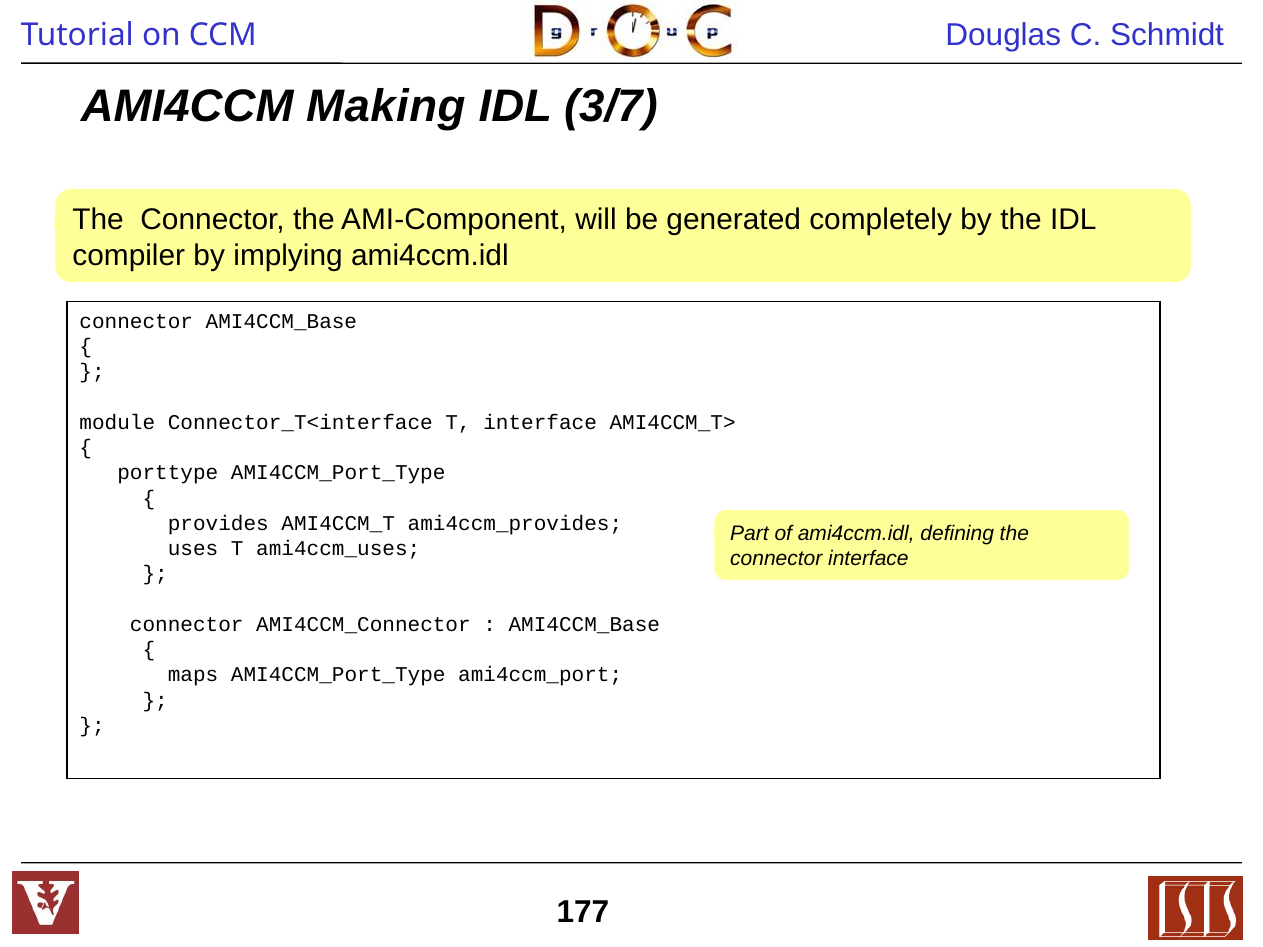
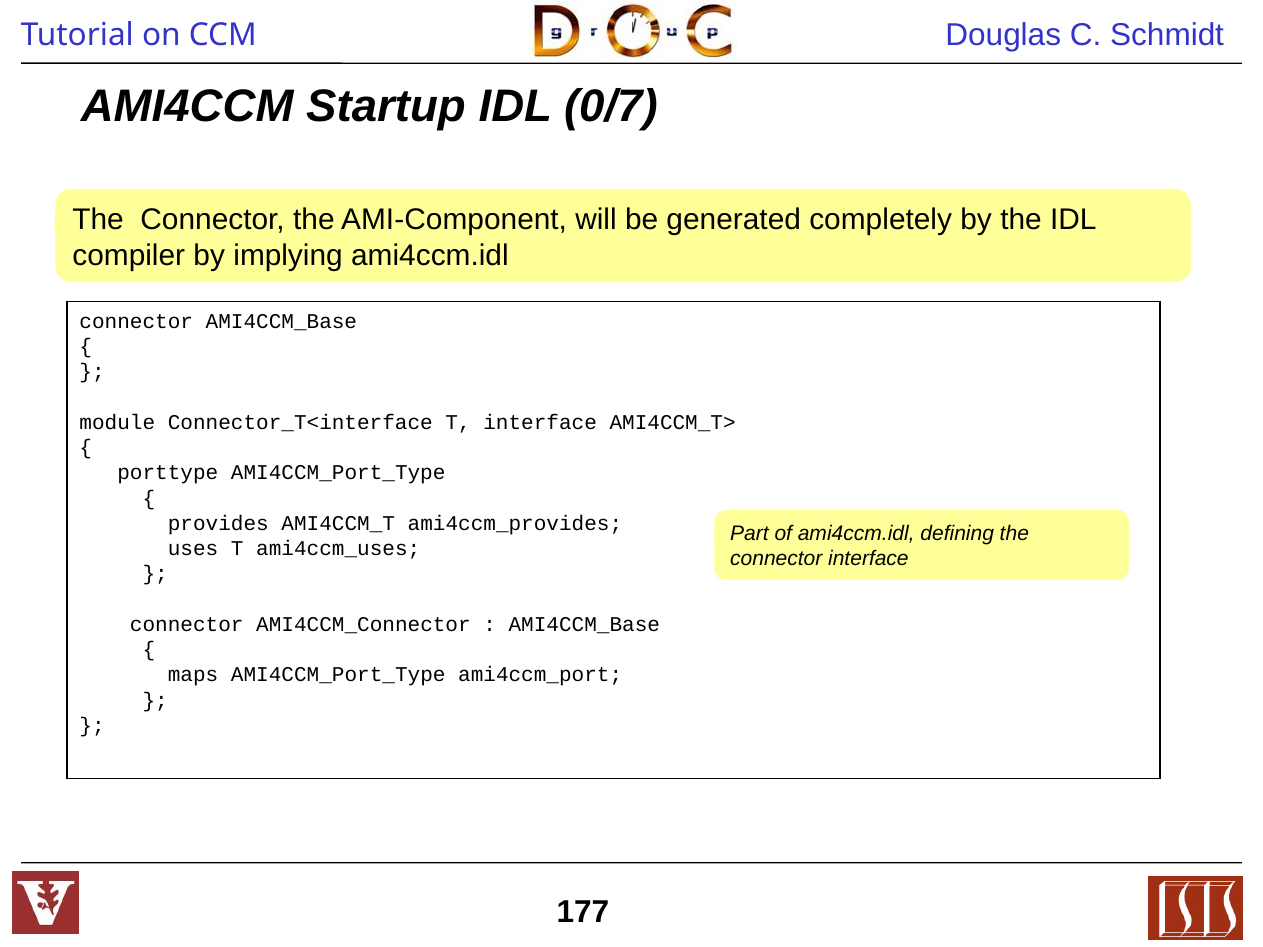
Making: Making -> Startup
3/7: 3/7 -> 0/7
